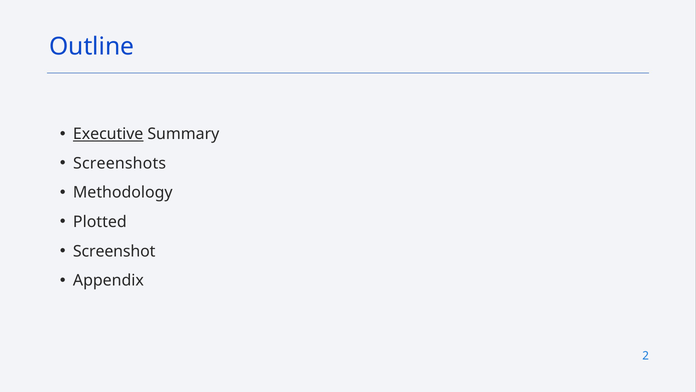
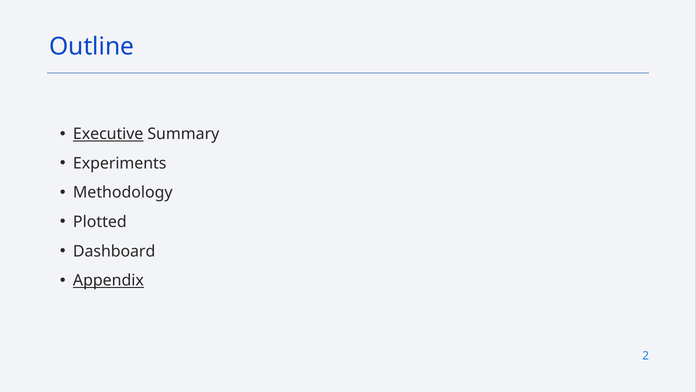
Screenshots: Screenshots -> Experiments
Screenshot: Screenshot -> Dashboard
Appendix underline: none -> present
